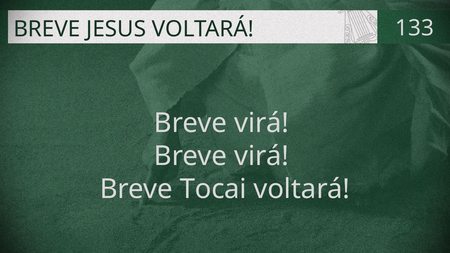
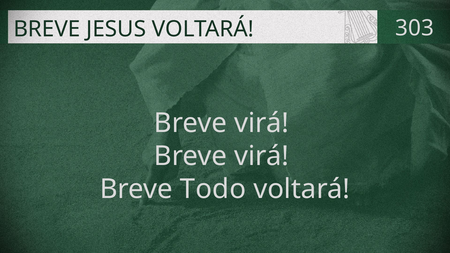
133: 133 -> 303
Tocai: Tocai -> Todo
